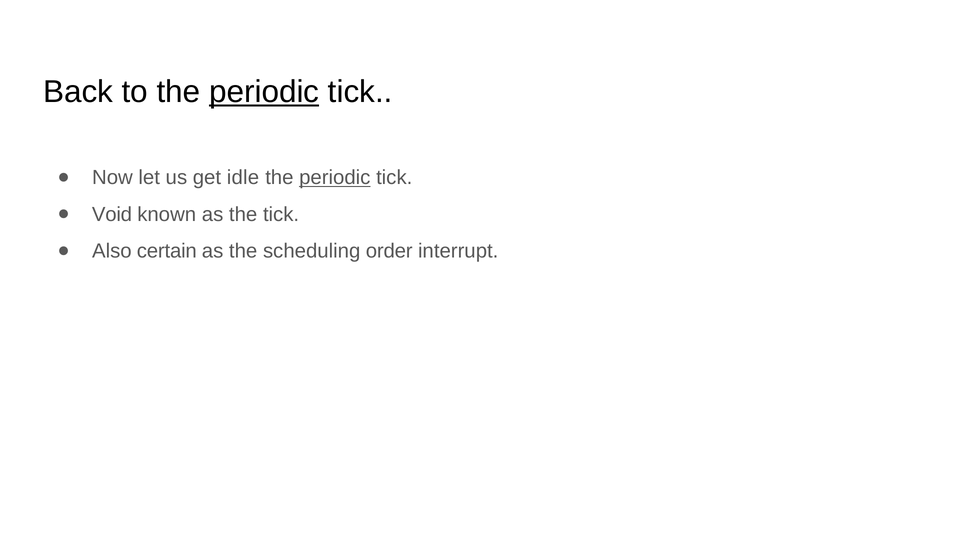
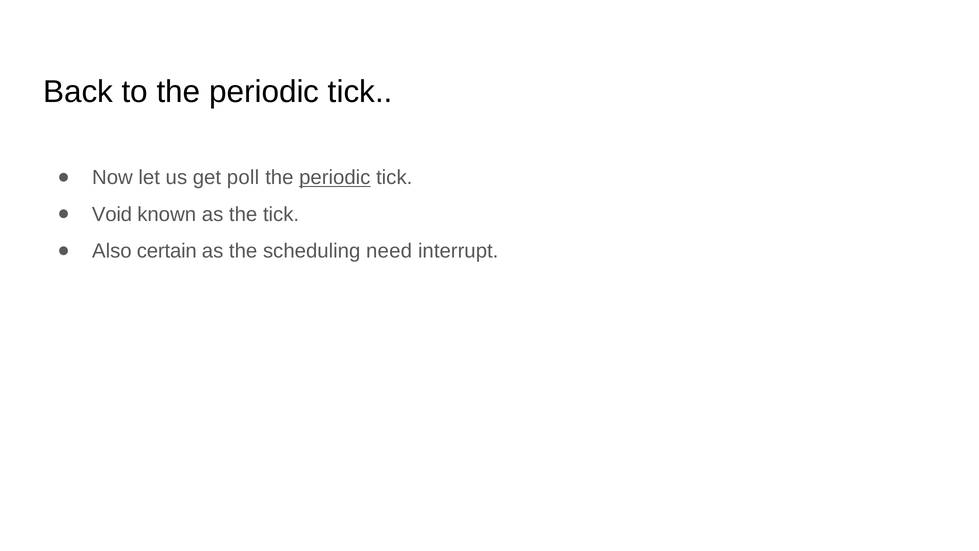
periodic at (264, 92) underline: present -> none
idle: idle -> poll
order: order -> need
